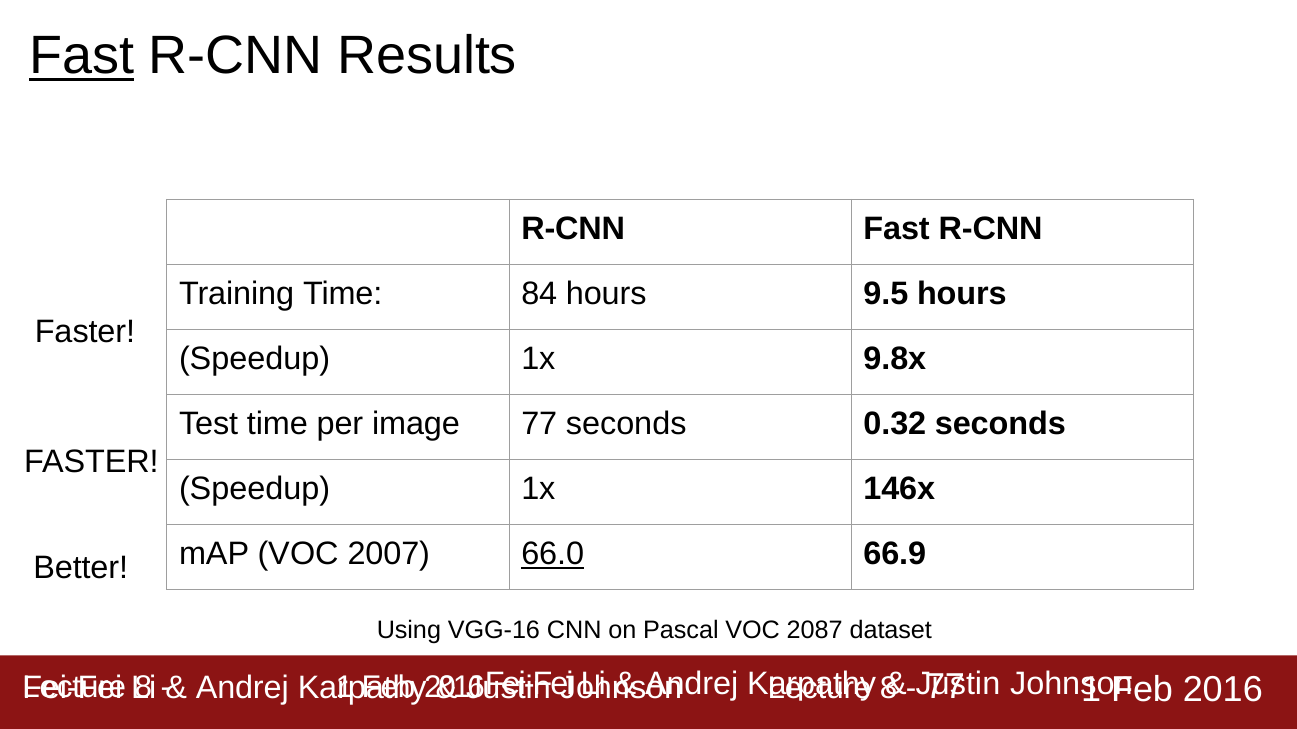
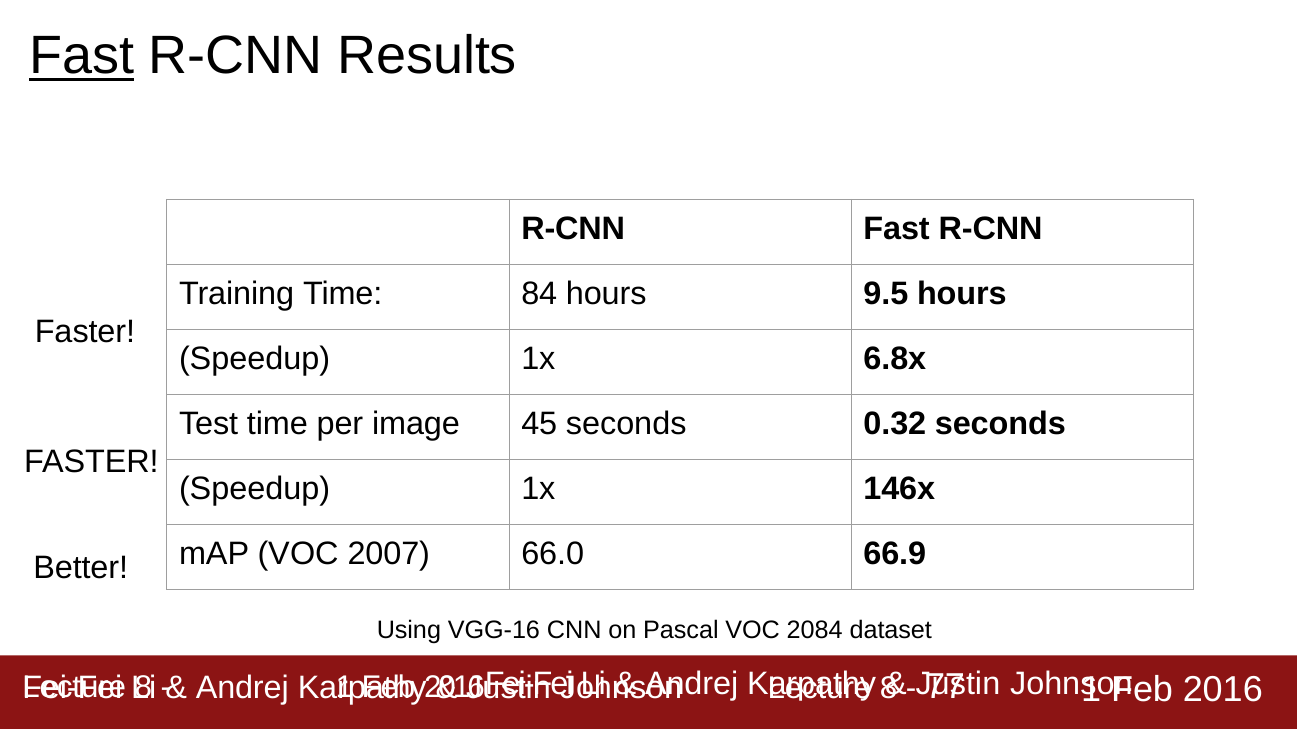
9.8x: 9.8x -> 6.8x
image 77: 77 -> 45
66.0 underline: present -> none
2087: 2087 -> 2084
